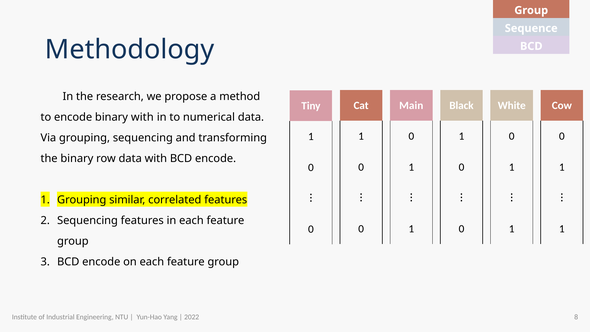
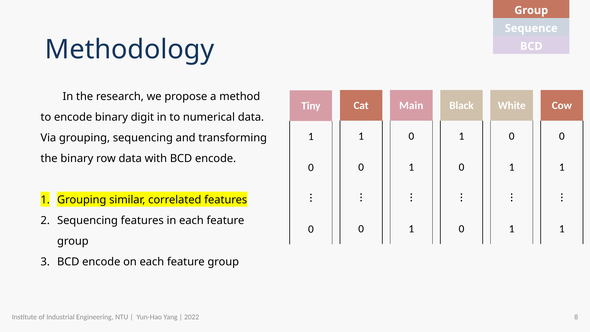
binary with: with -> digit
